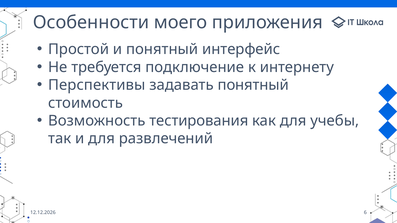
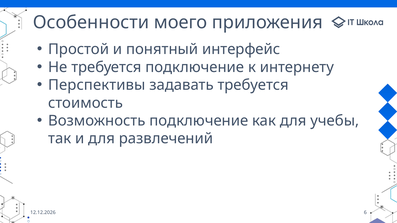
задавать понятный: понятный -> требуется
Возможность тестирования: тестирования -> подключение
